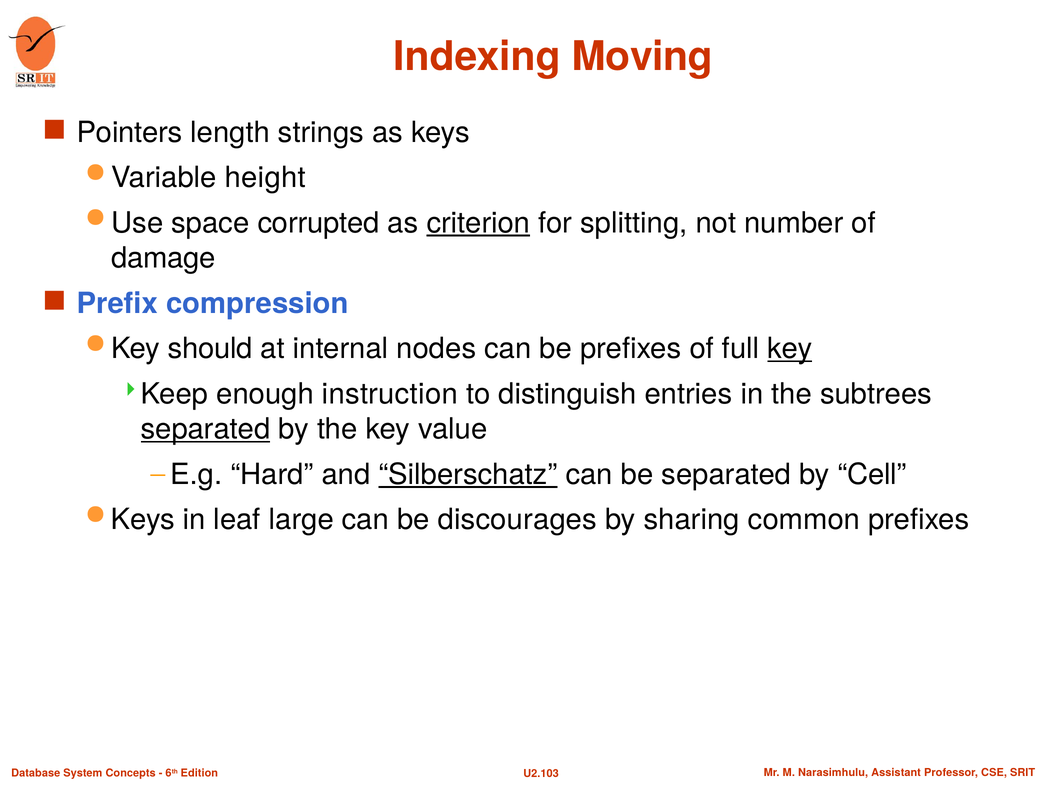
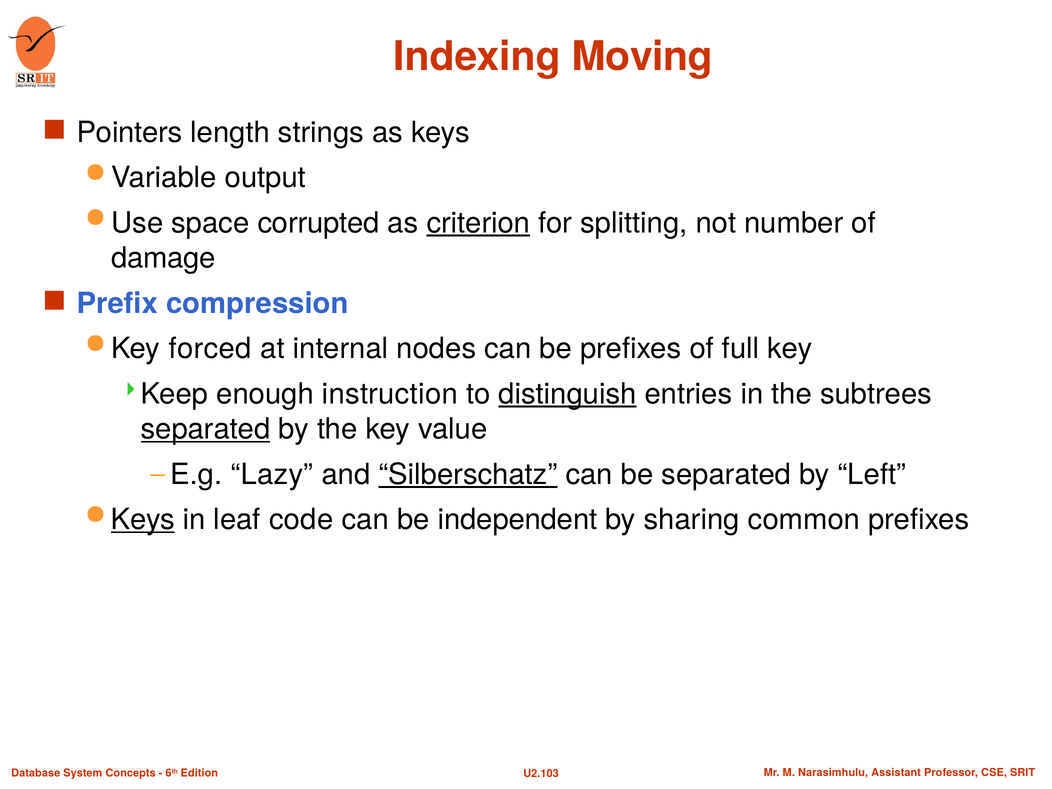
height: height -> output
should: should -> forced
key at (790, 349) underline: present -> none
distinguish underline: none -> present
Hard: Hard -> Lazy
Cell: Cell -> Left
Keys at (143, 520) underline: none -> present
large: large -> code
discourages: discourages -> independent
